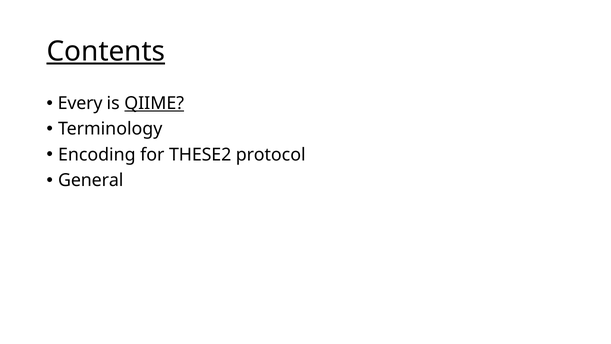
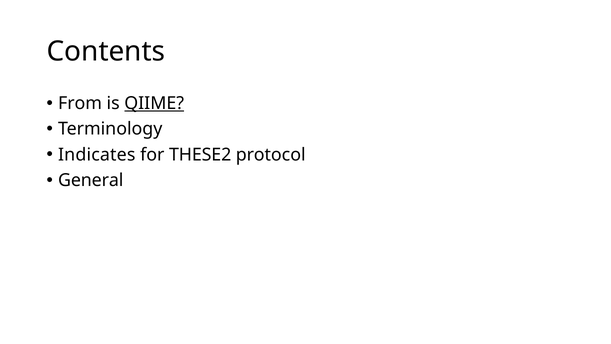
Contents underline: present -> none
Every: Every -> From
Encoding: Encoding -> Indicates
